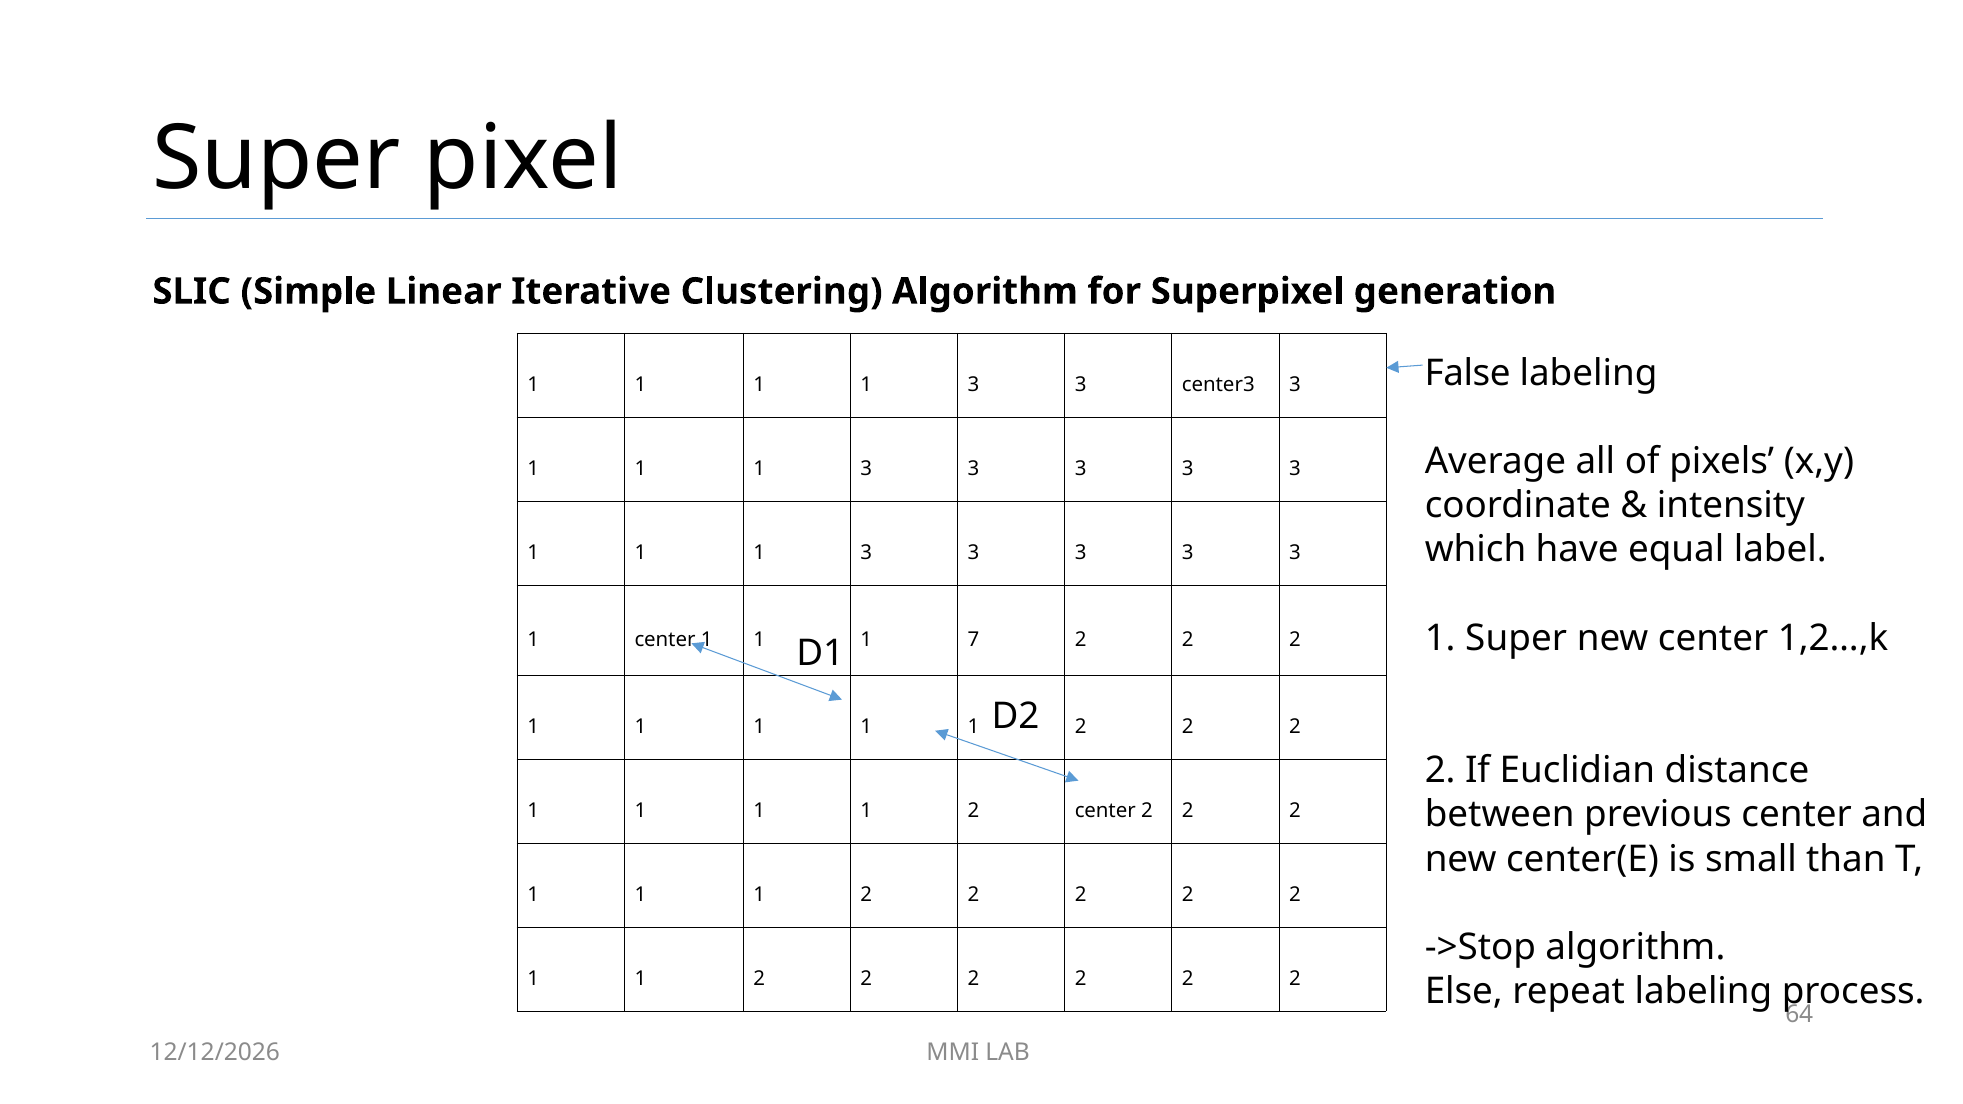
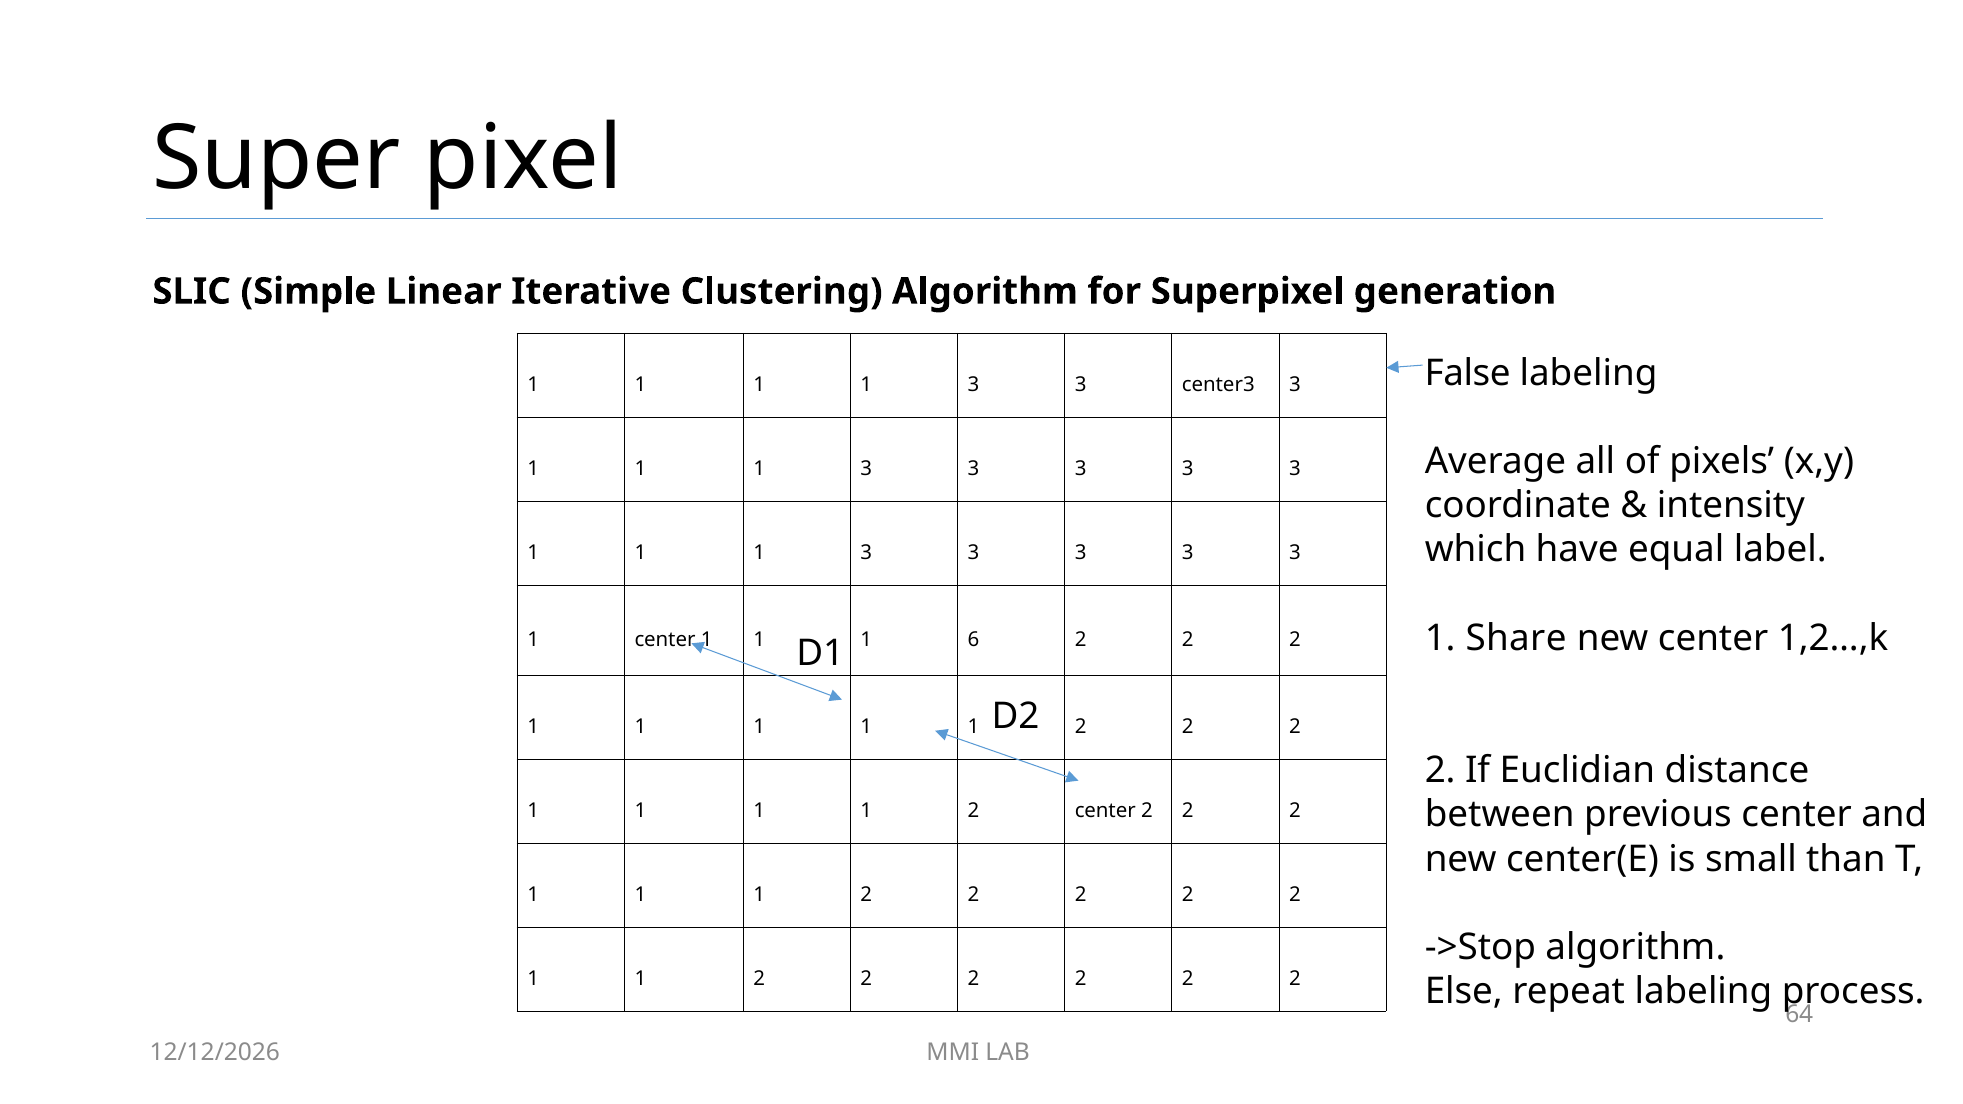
1 Super: Super -> Share
7: 7 -> 6
